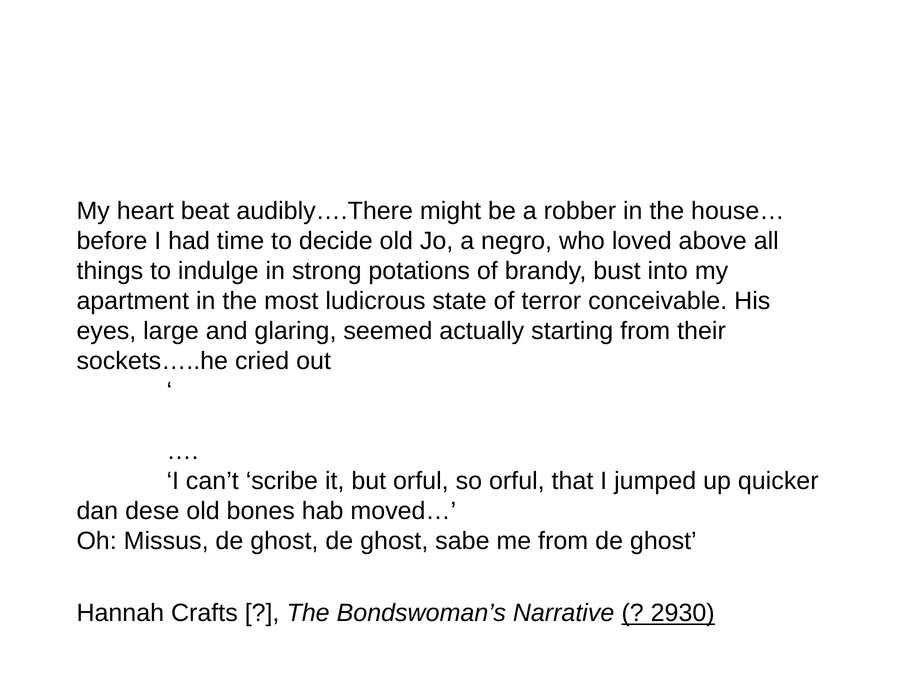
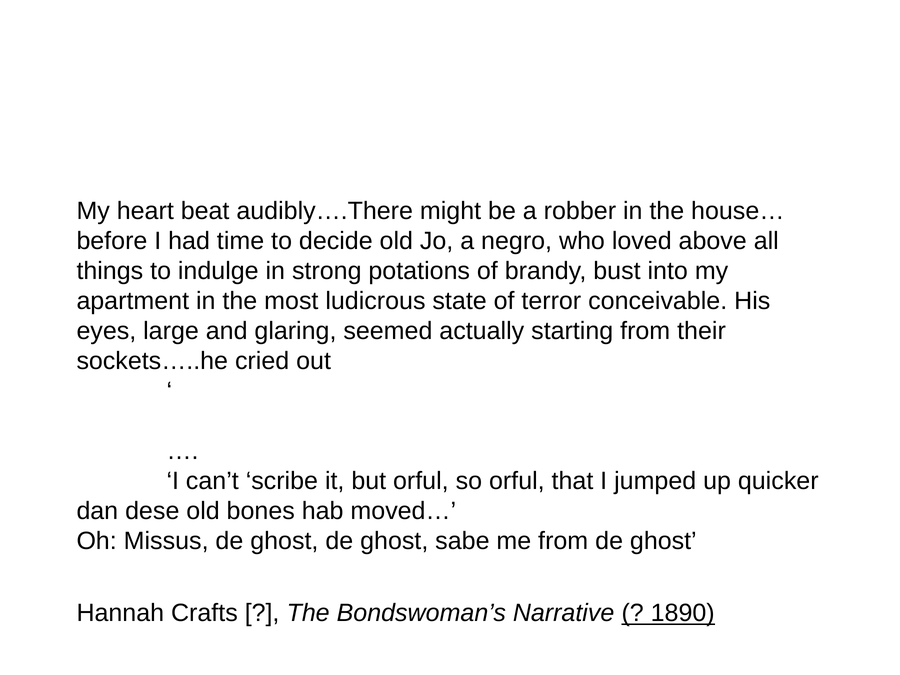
2930: 2930 -> 1890
